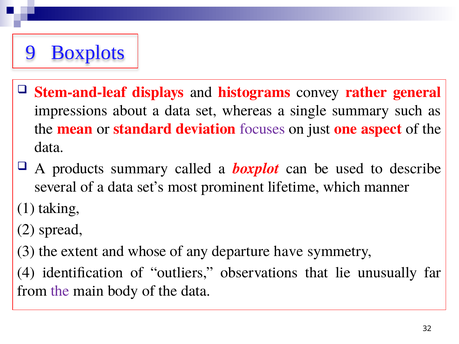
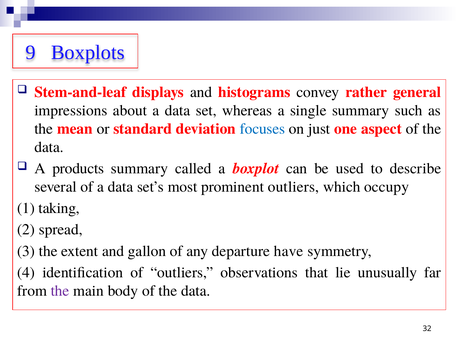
focuses colour: purple -> blue
prominent lifetime: lifetime -> outliers
manner: manner -> occupy
whose: whose -> gallon
